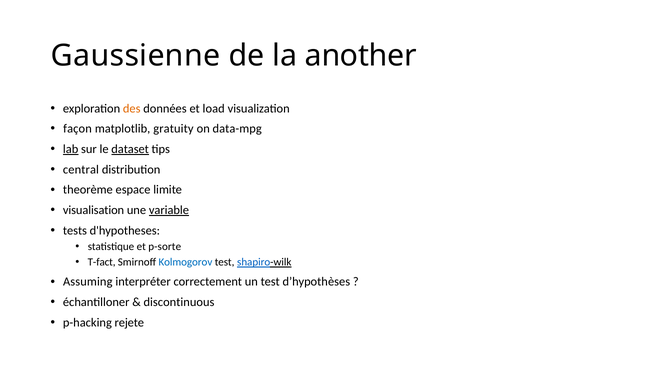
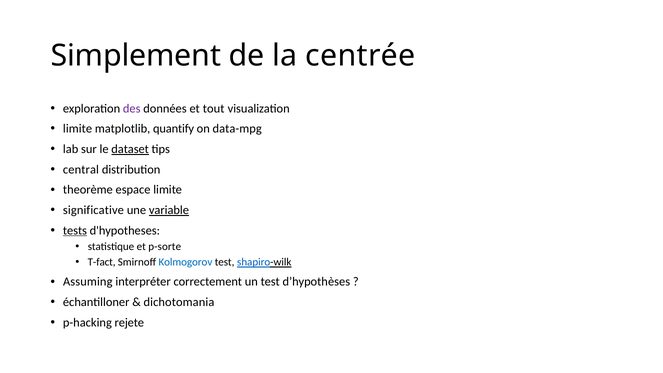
Gaussienne: Gaussienne -> Simplement
another: another -> centrée
des colour: orange -> purple
load: load -> tout
façon at (77, 129): façon -> limite
gratuity: gratuity -> quantify
lab underline: present -> none
visualisation: visualisation -> significative
tests underline: none -> present
discontinuous: discontinuous -> dichotomania
